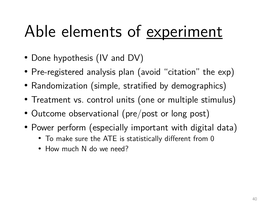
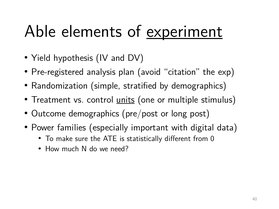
Done: Done -> Yield
units underline: none -> present
Outcome observational: observational -> demographics
perform: perform -> families
